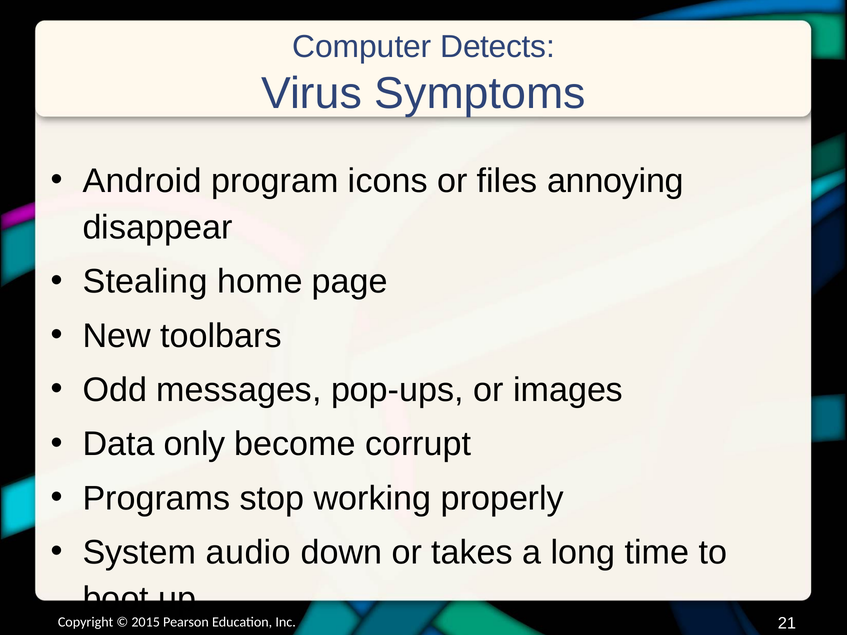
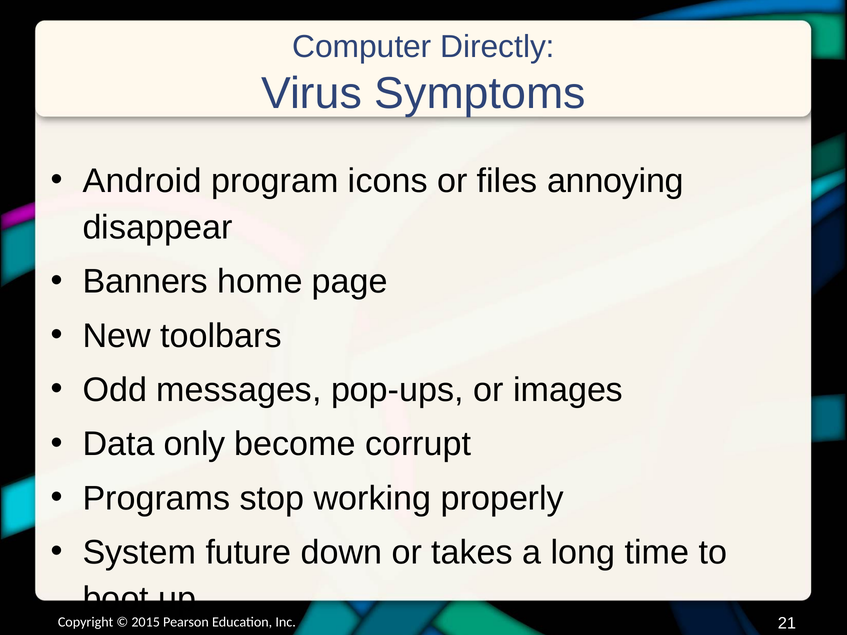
Detects: Detects -> Directly
Stealing: Stealing -> Banners
audio: audio -> future
